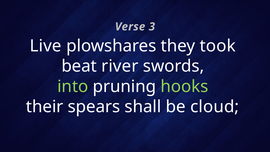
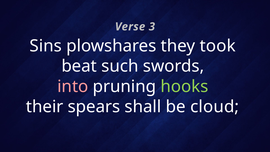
Live: Live -> Sins
river: river -> such
into colour: light green -> pink
